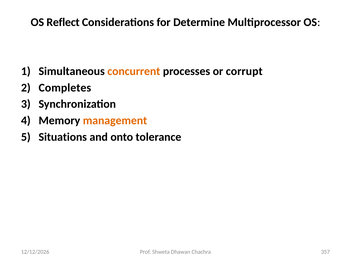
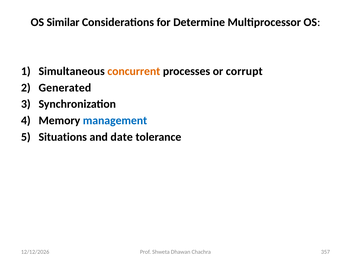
Reflect: Reflect -> Similar
Completes: Completes -> Generated
management colour: orange -> blue
onto: onto -> date
